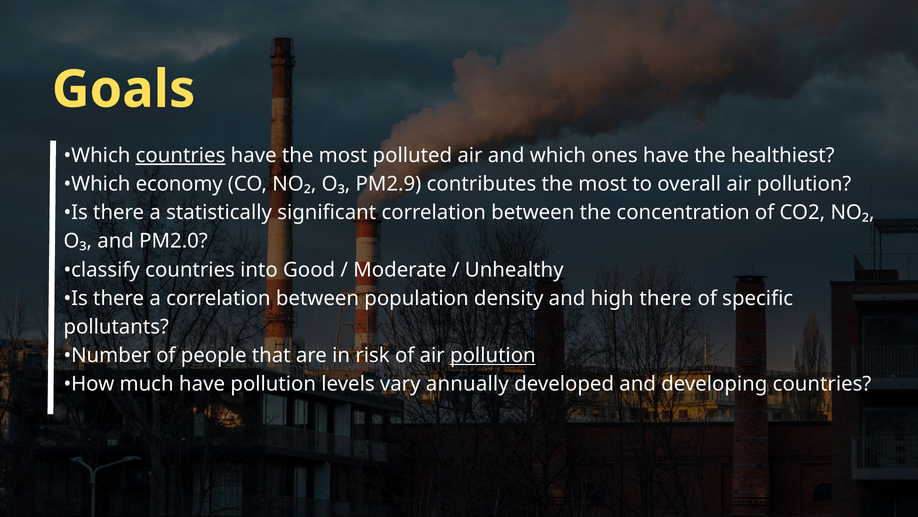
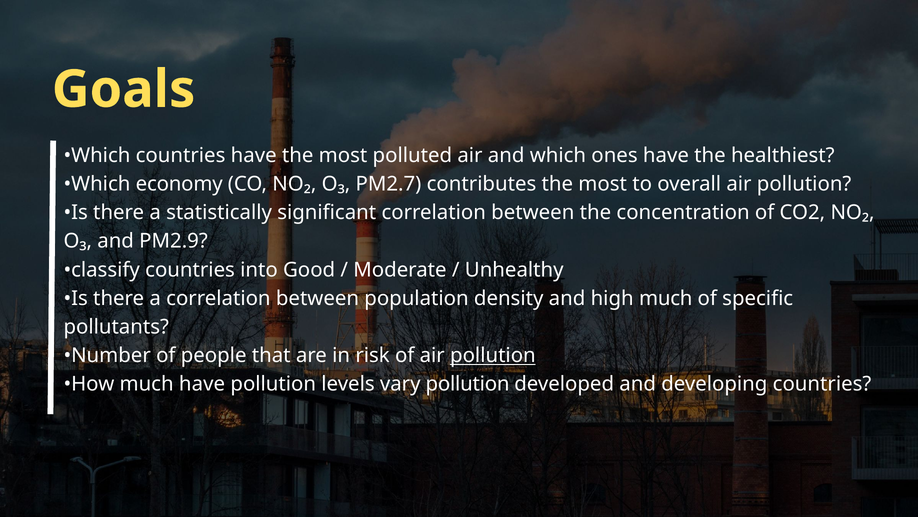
countries at (181, 155) underline: present -> none
PM2.9: PM2.9 -> PM2.7
PM2.0: PM2.0 -> PM2.9
high there: there -> much
vary annually: annually -> pollution
